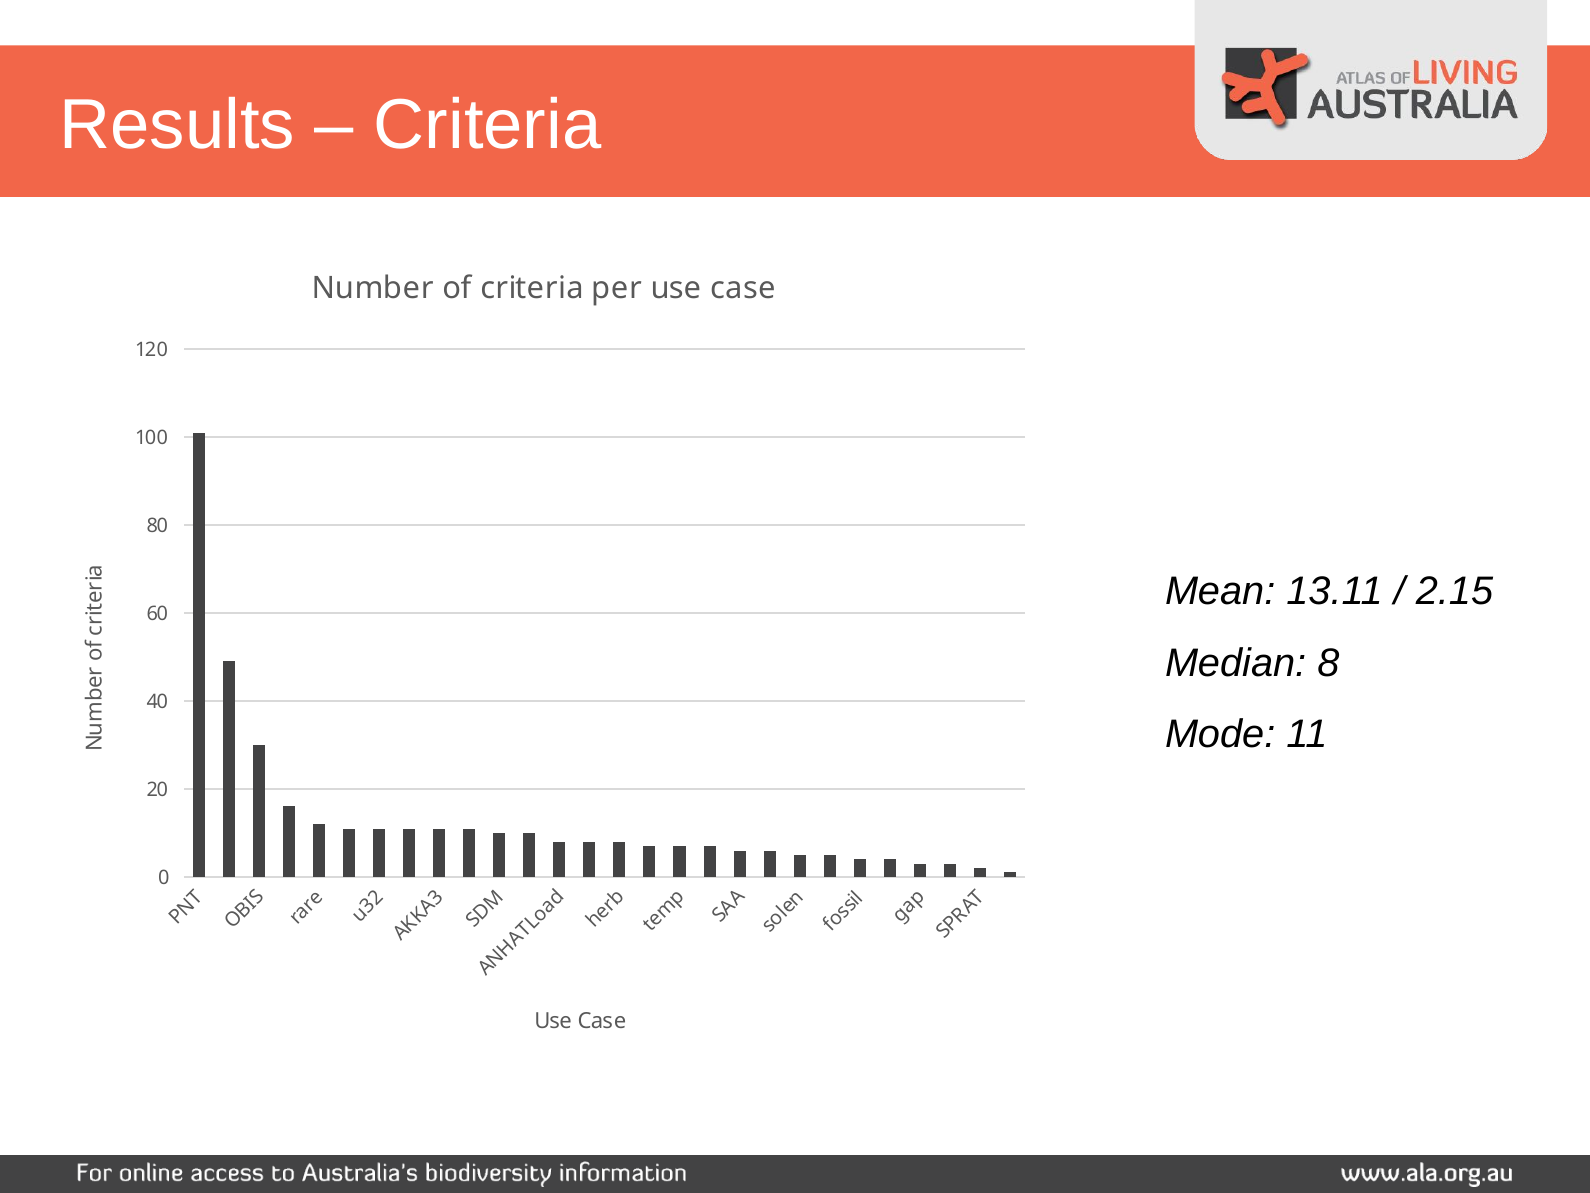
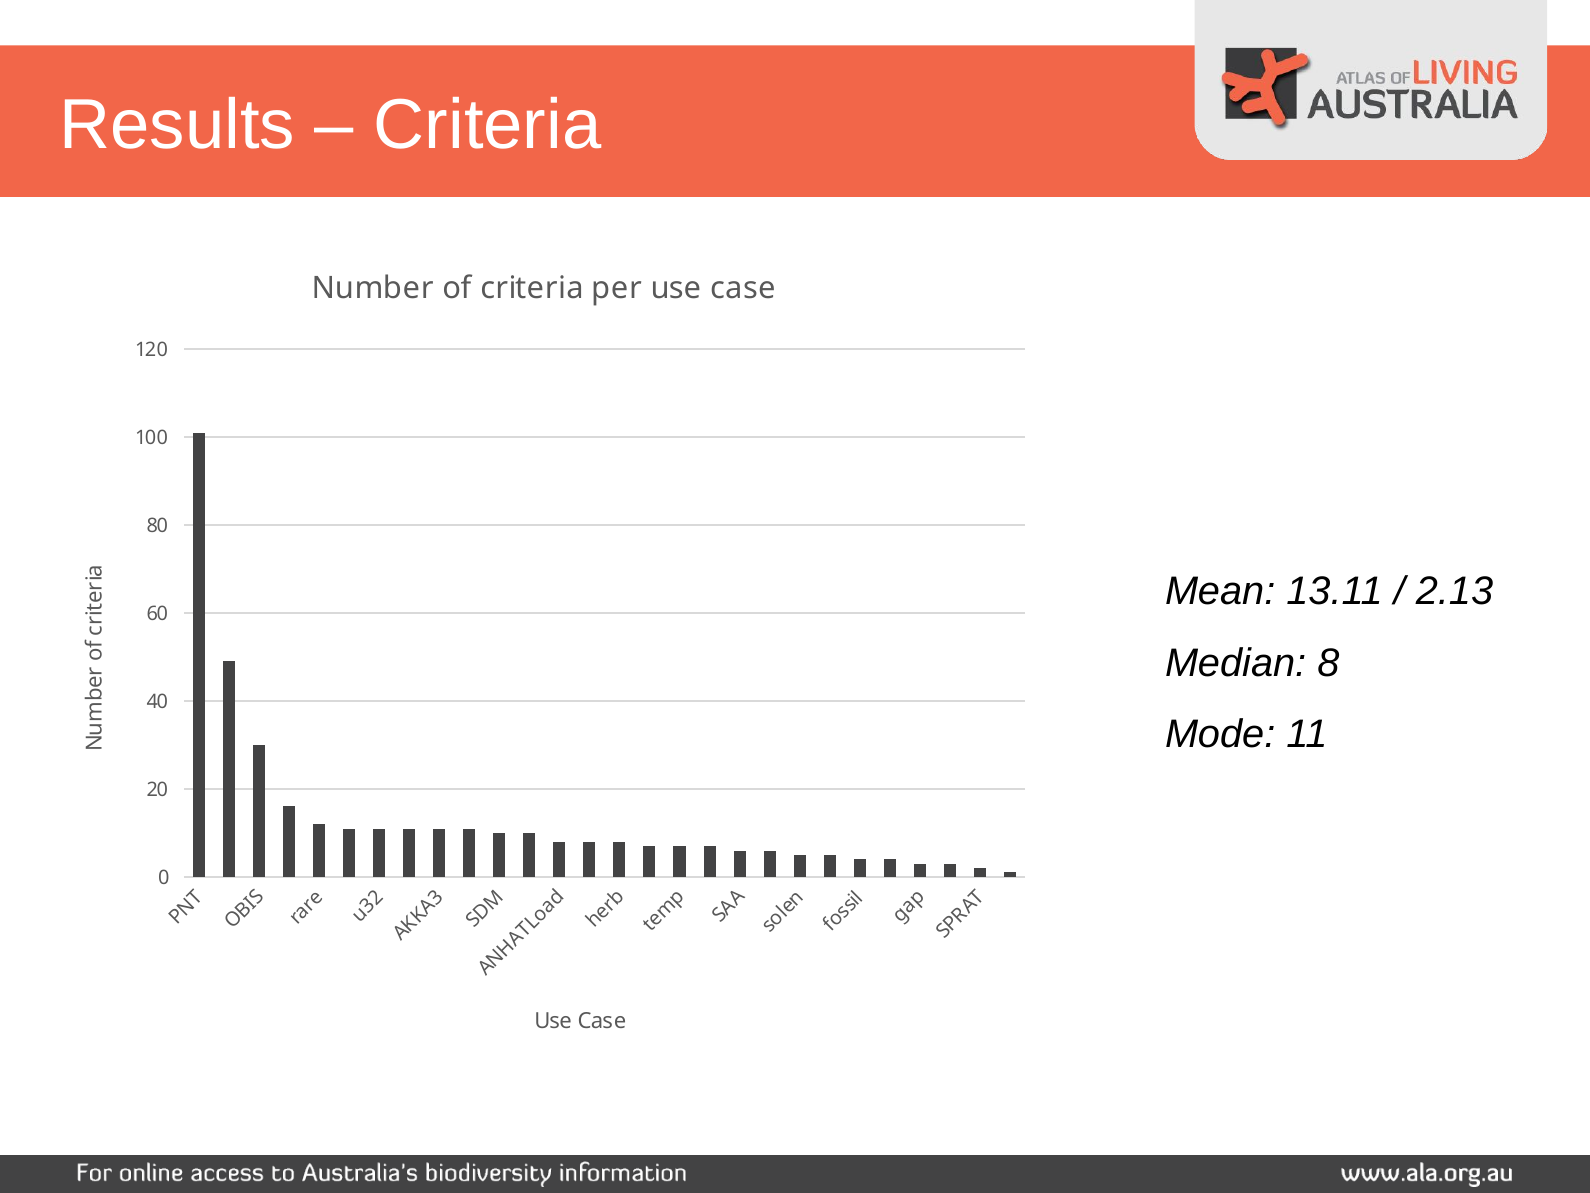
2.15: 2.15 -> 2.13
